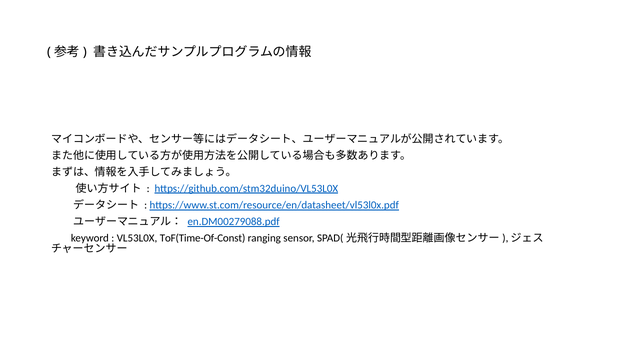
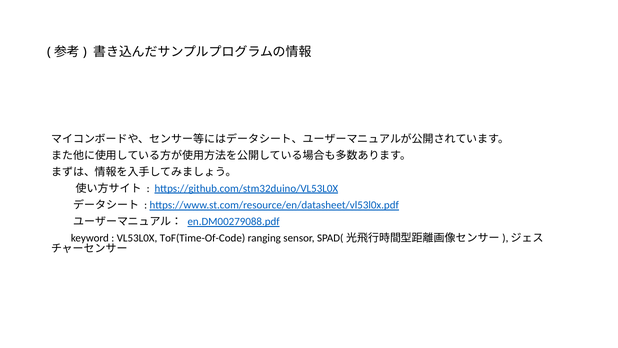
ToF(Time-Of-Const: ToF(Time-Of-Const -> ToF(Time-Of-Code
